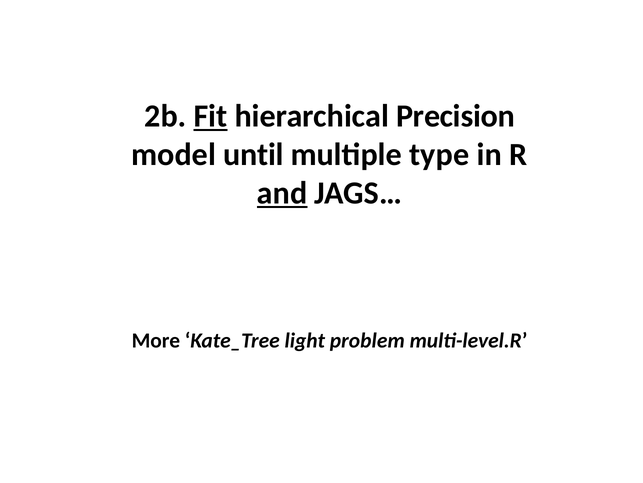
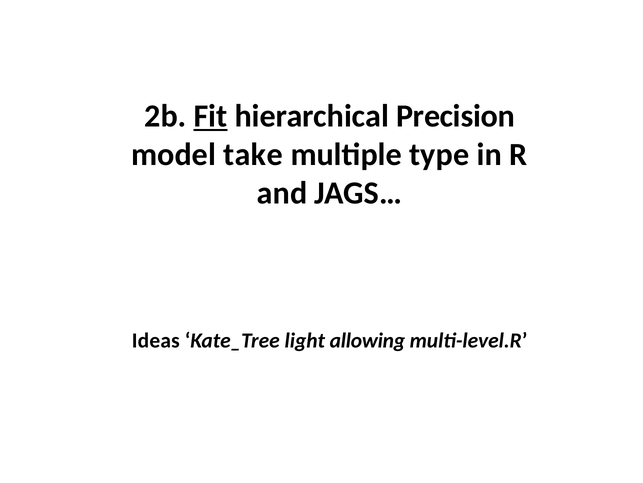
until: until -> take
and underline: present -> none
More: More -> Ideas
problem: problem -> allowing
